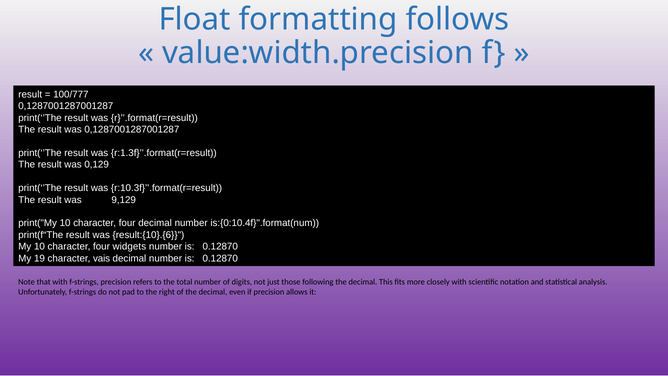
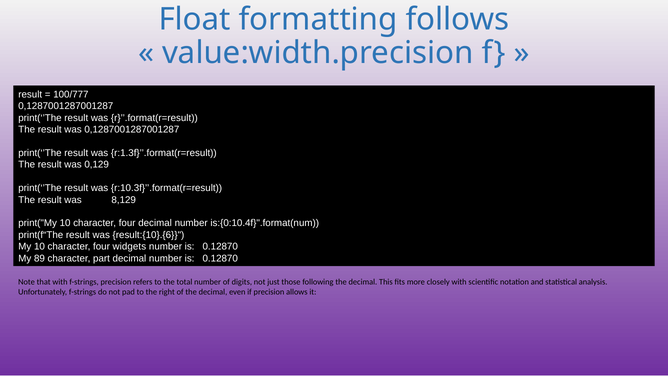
9,129: 9,129 -> 8,129
19: 19 -> 89
vais: vais -> part
